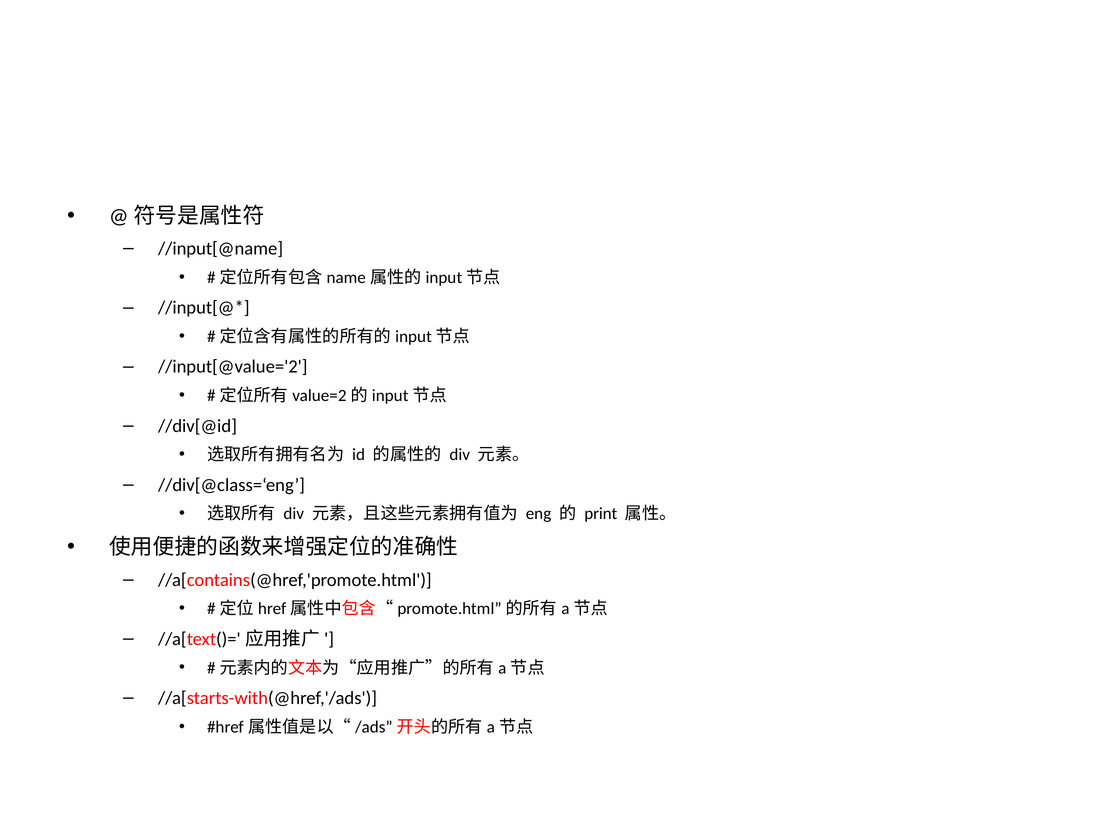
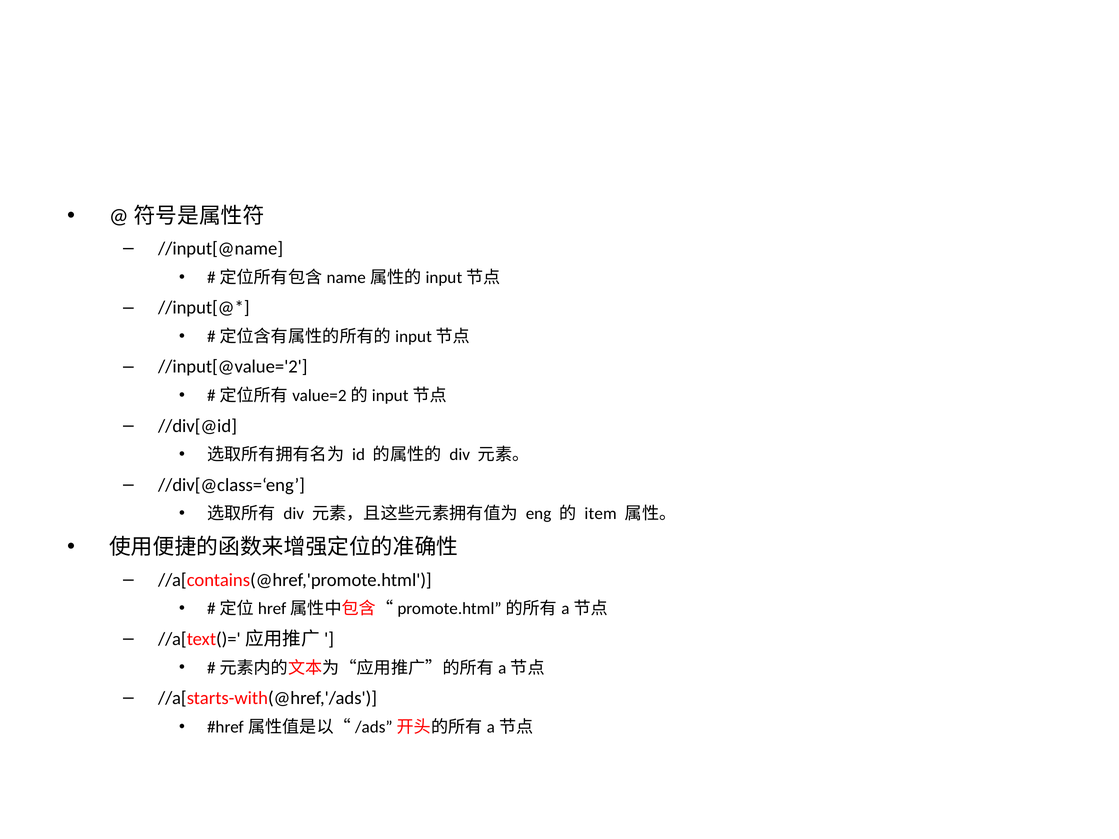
print: print -> item
